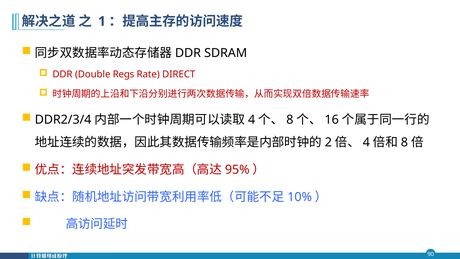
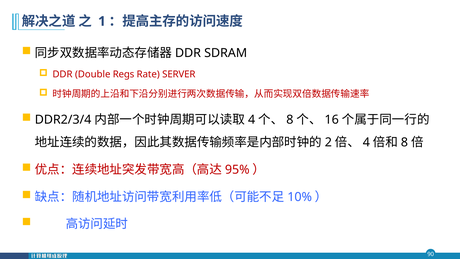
DIRECT: DIRECT -> SERVER
